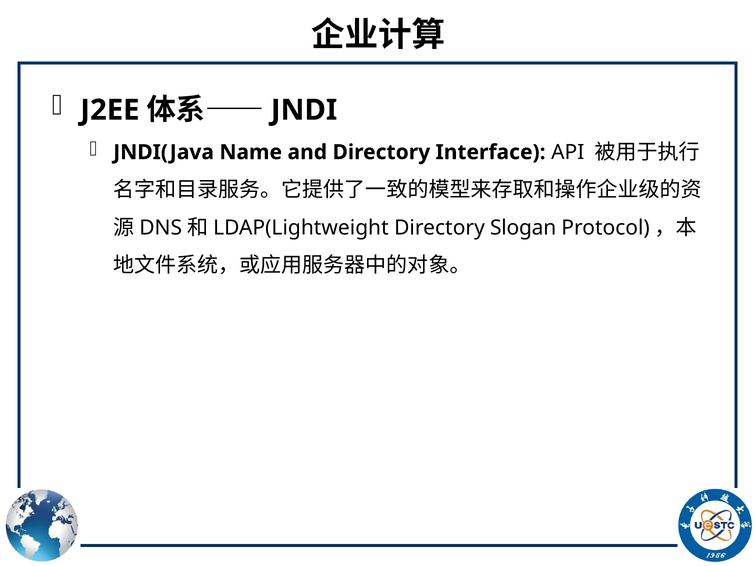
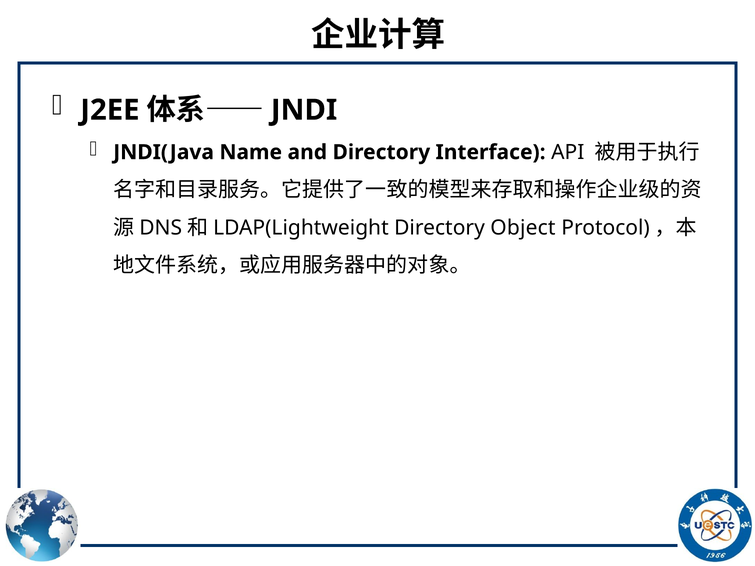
Slogan: Slogan -> Object
